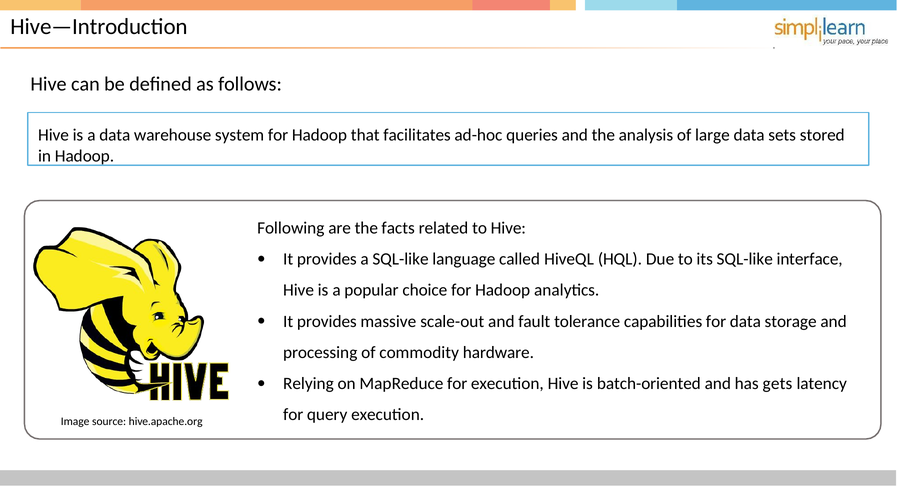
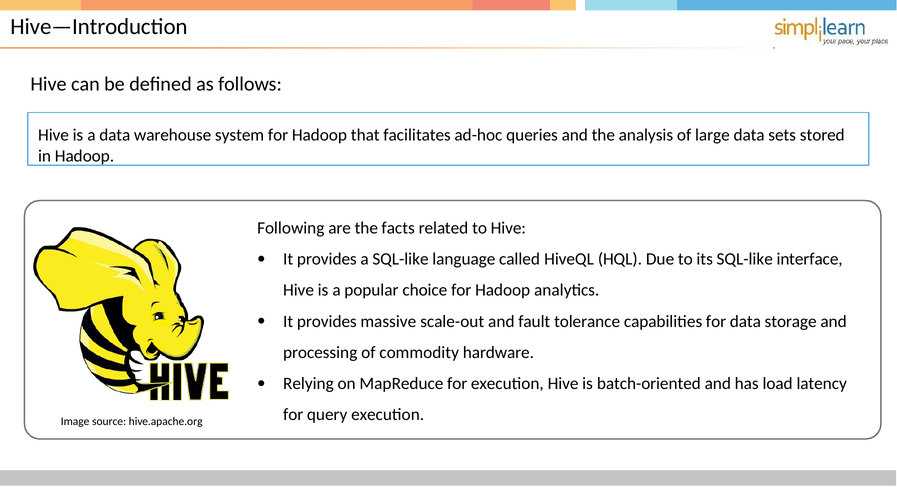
gets: gets -> load
